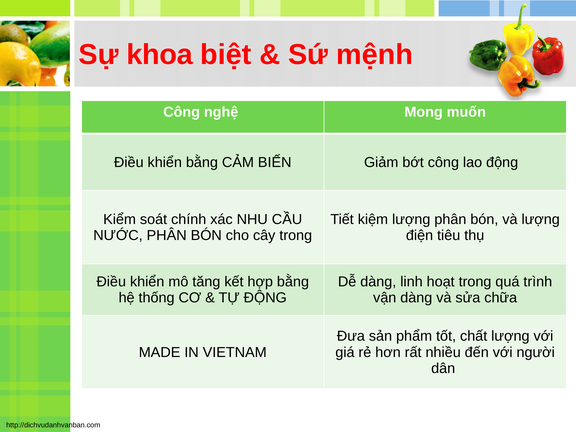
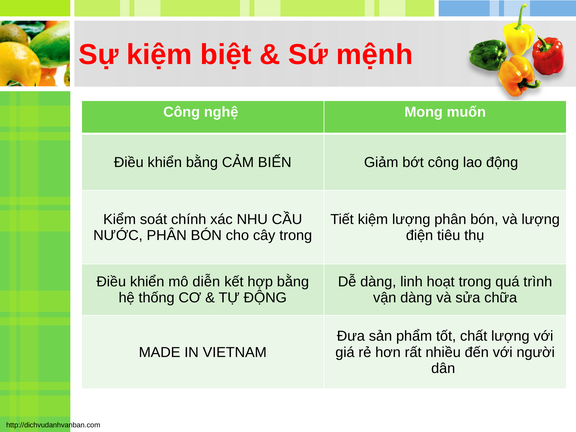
Sự khoa: khoa -> kiệm
tăng: tăng -> diễn
